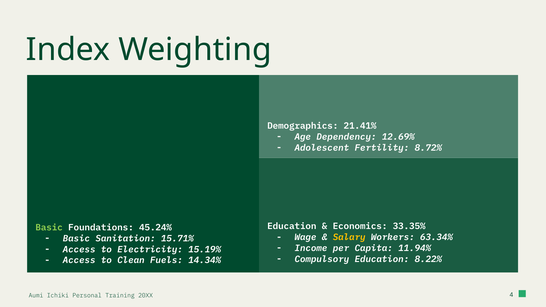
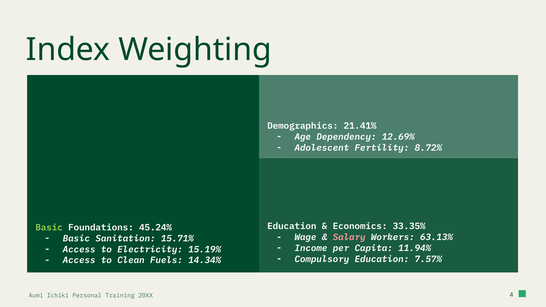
Salary colour: yellow -> pink
63.34%: 63.34% -> 63.13%
8.22%: 8.22% -> 7.57%
